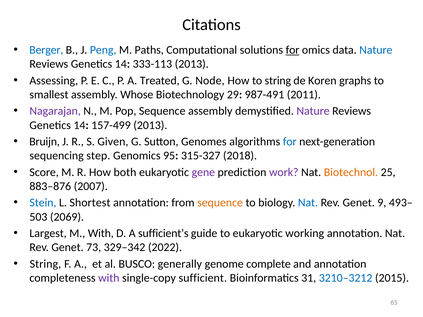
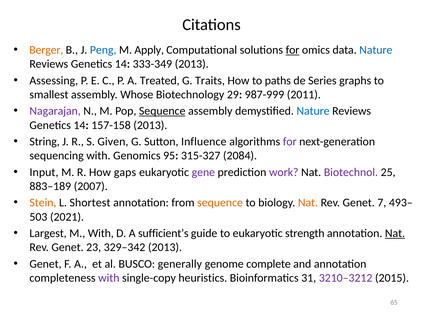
Berger colour: blue -> orange
Paths: Paths -> Apply
333-113: 333-113 -> 333-349
Node: Node -> Traits
to string: string -> paths
Koren: Koren -> Series
987-491: 987-491 -> 987-999
Sequence at (162, 111) underline: none -> present
Nature at (313, 111) colour: purple -> blue
157-499: 157-499 -> 157-158
Bruijn: Bruijn -> String
Genomes: Genomes -> Influence
for at (290, 142) colour: blue -> purple
sequencing step: step -> with
2018: 2018 -> 2084
Score: Score -> Input
both: both -> gaps
Biotechnol colour: orange -> purple
883–876: 883–876 -> 883–189
Stein colour: blue -> orange
Nat at (308, 203) colour: blue -> orange
9: 9 -> 7
2069: 2069 -> 2021
working: working -> strength
Nat at (395, 233) underline: none -> present
73: 73 -> 23
329–342 2022: 2022 -> 2013
String at (45, 264): String -> Genet
sufficient: sufficient -> heuristics
3210–3212 colour: blue -> purple
